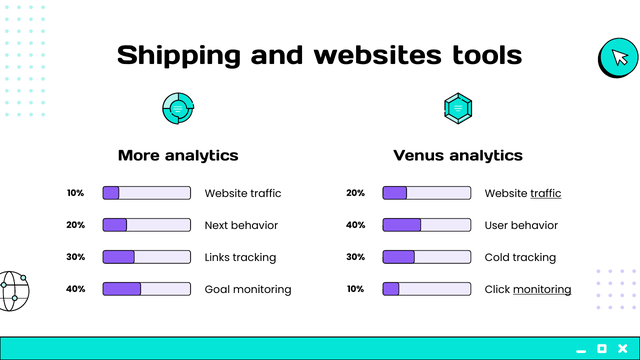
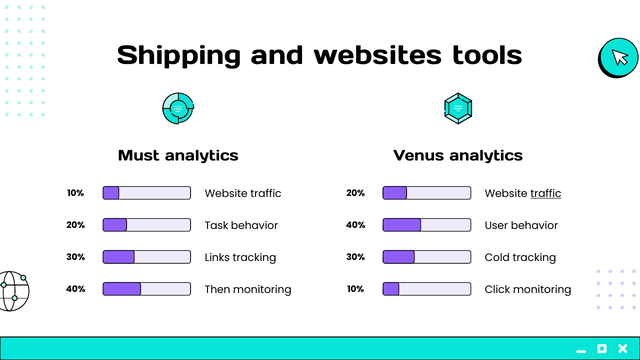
More: More -> Must
Next: Next -> Task
Goal: Goal -> Then
monitoring at (542, 290) underline: present -> none
